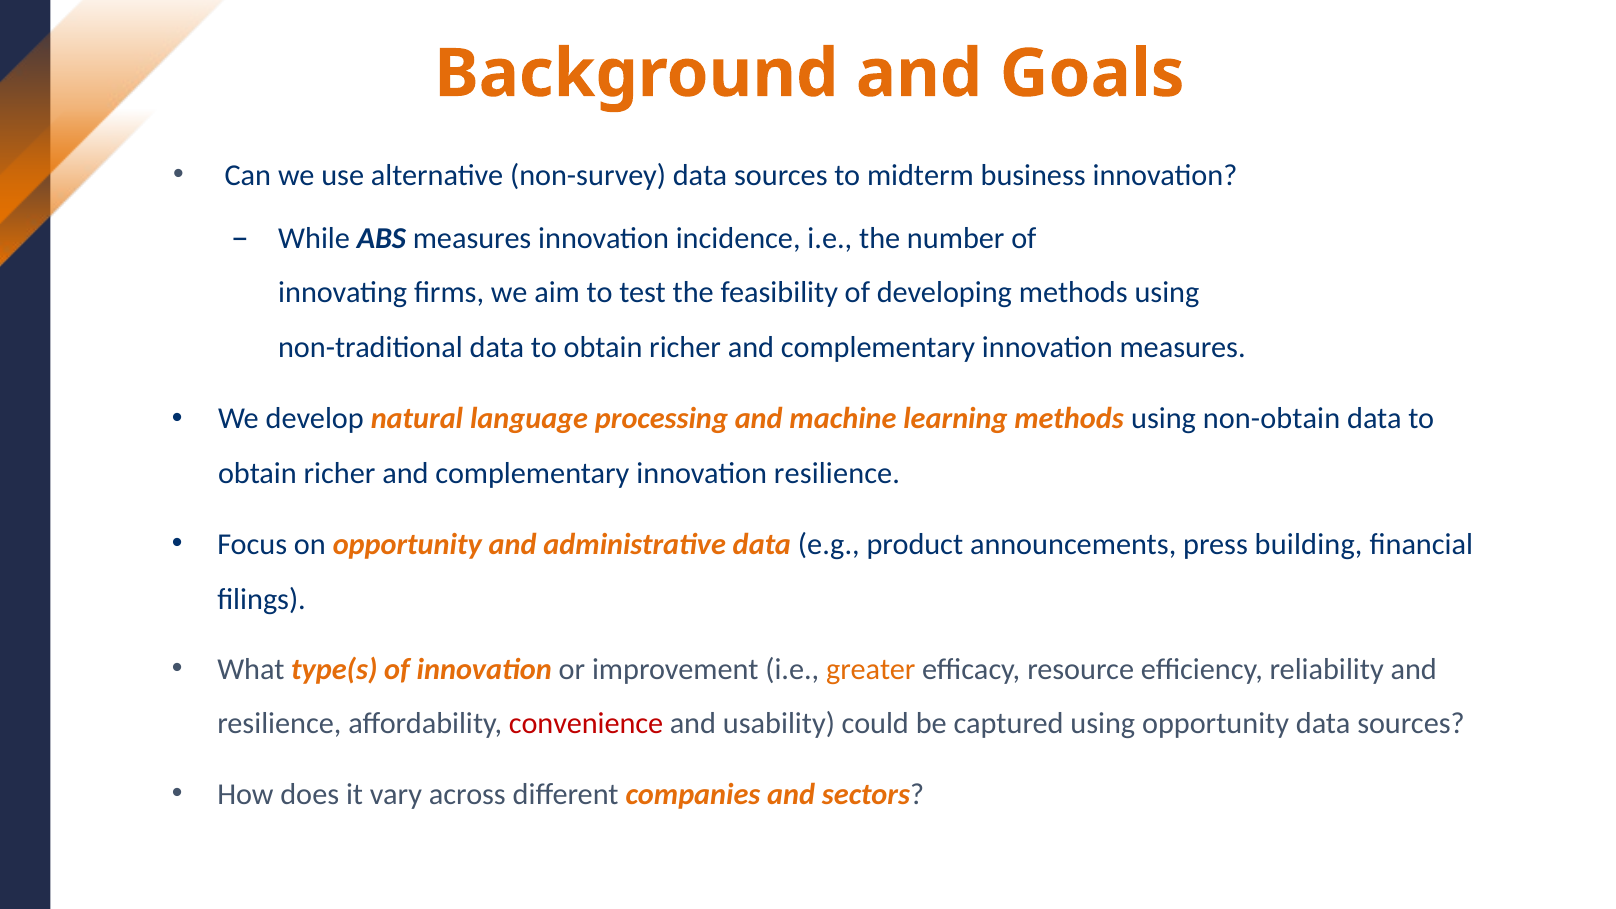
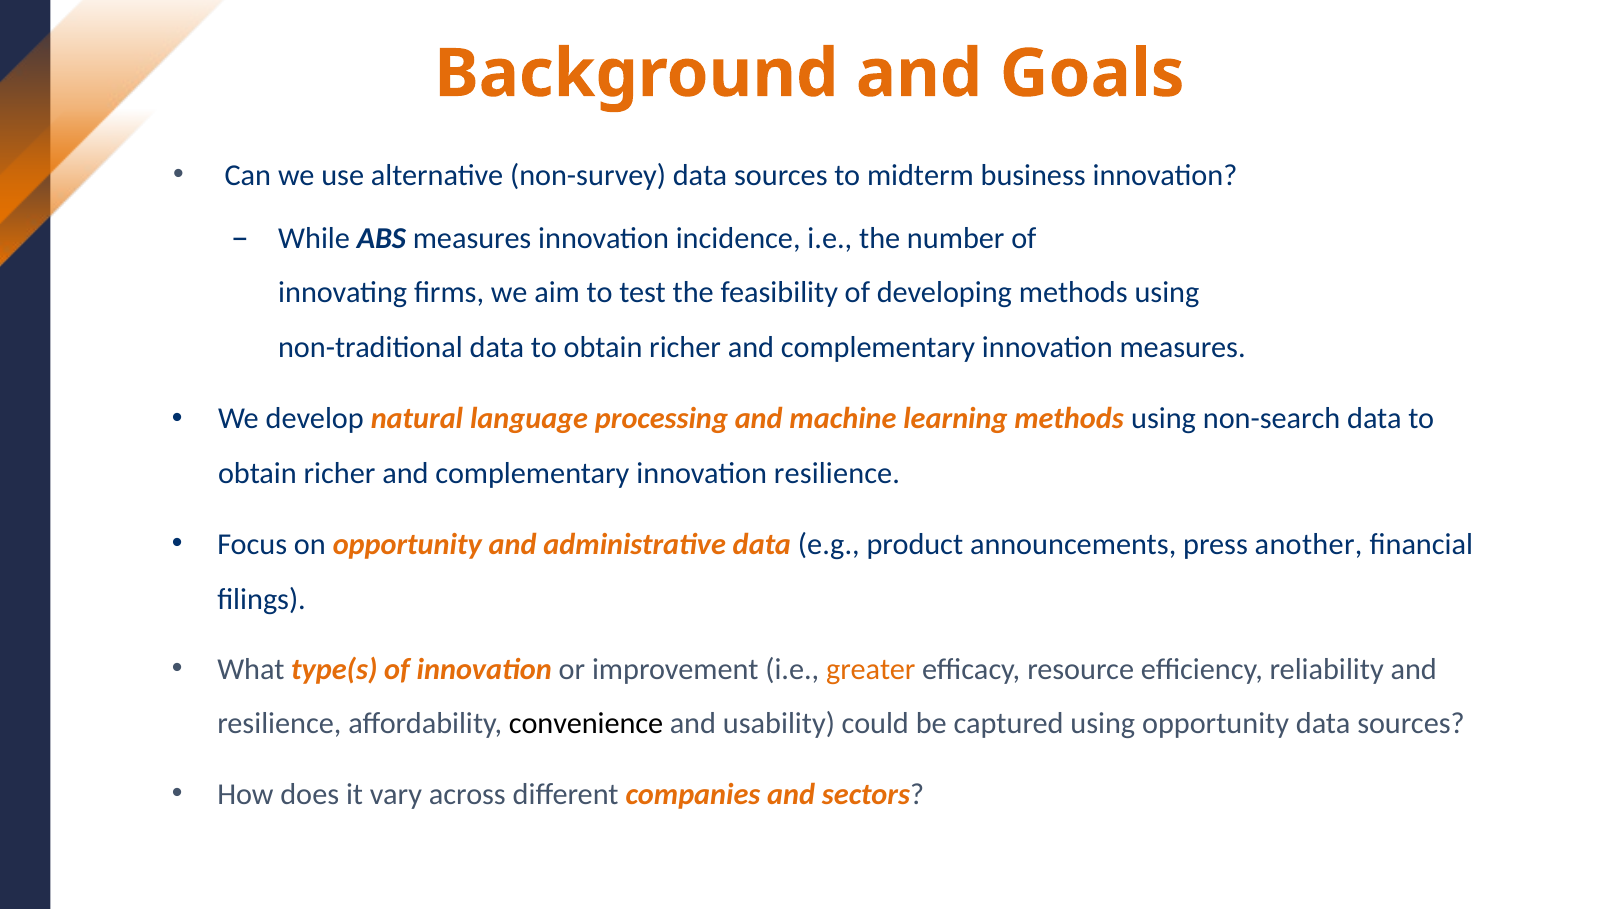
non-obtain: non-obtain -> non-search
building: building -> another
convenience colour: red -> black
